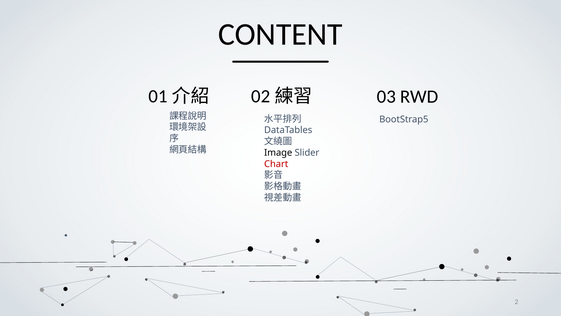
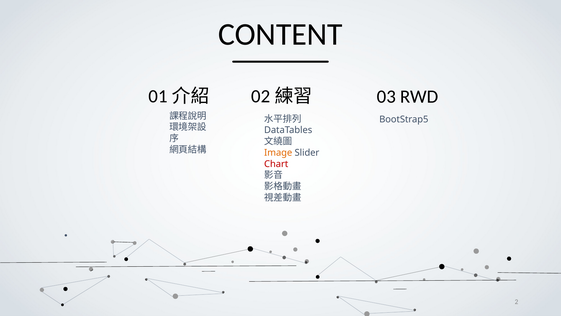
Image colour: black -> orange
